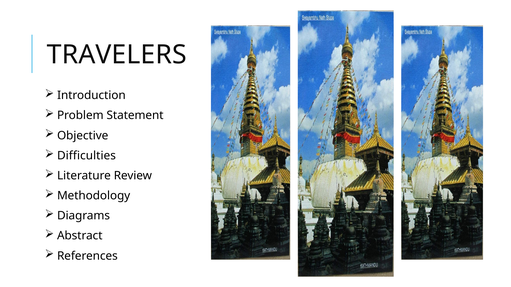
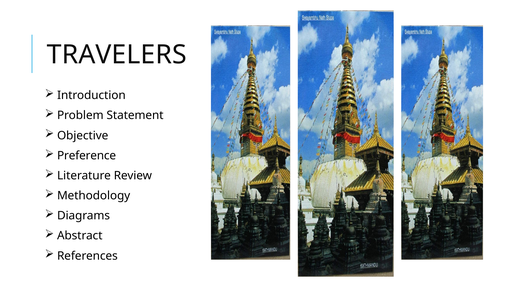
Difficulties: Difficulties -> Preference
